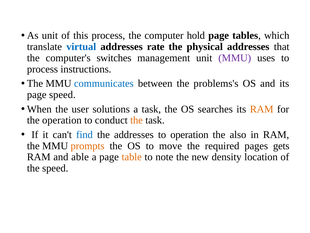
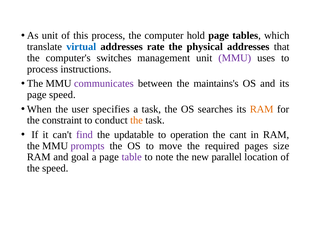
communicates colour: blue -> purple
problems's: problems's -> maintains's
solutions: solutions -> specifies
the operation: operation -> constraint
find colour: blue -> purple
the addresses: addresses -> updatable
also: also -> cant
prompts colour: orange -> purple
gets: gets -> size
able: able -> goal
table colour: orange -> purple
density: density -> parallel
